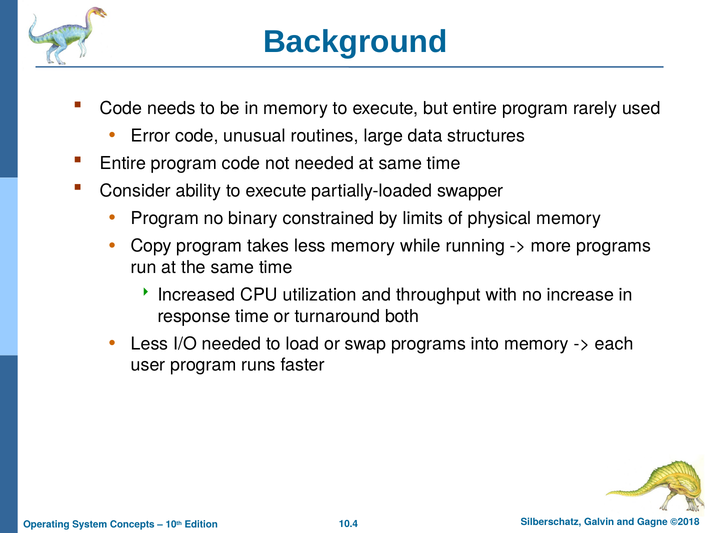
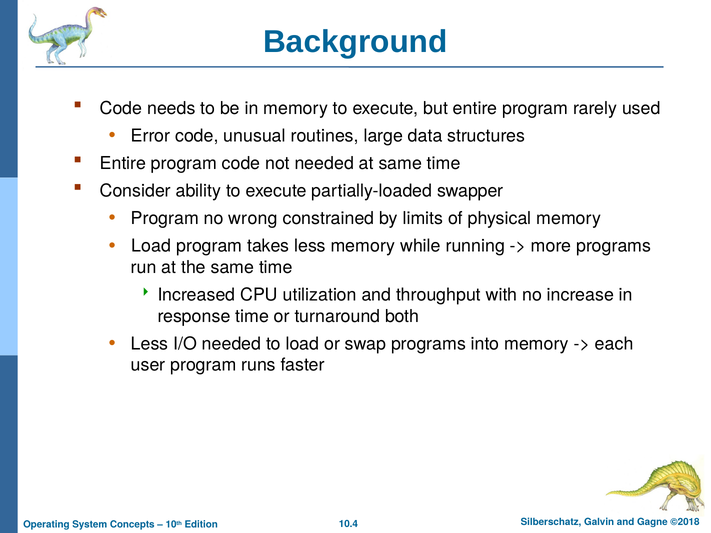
binary: binary -> wrong
Copy at (151, 246): Copy -> Load
